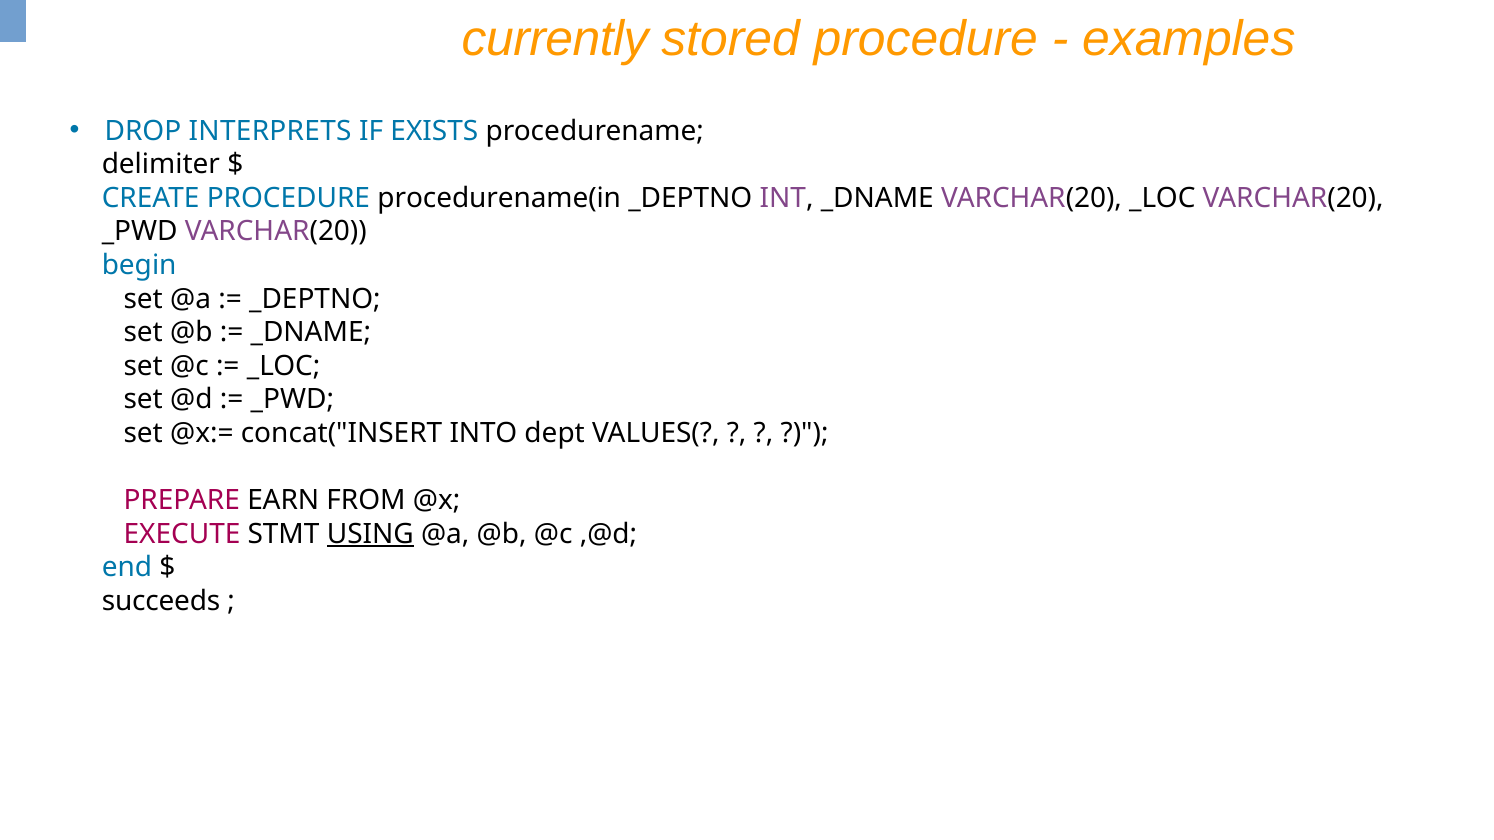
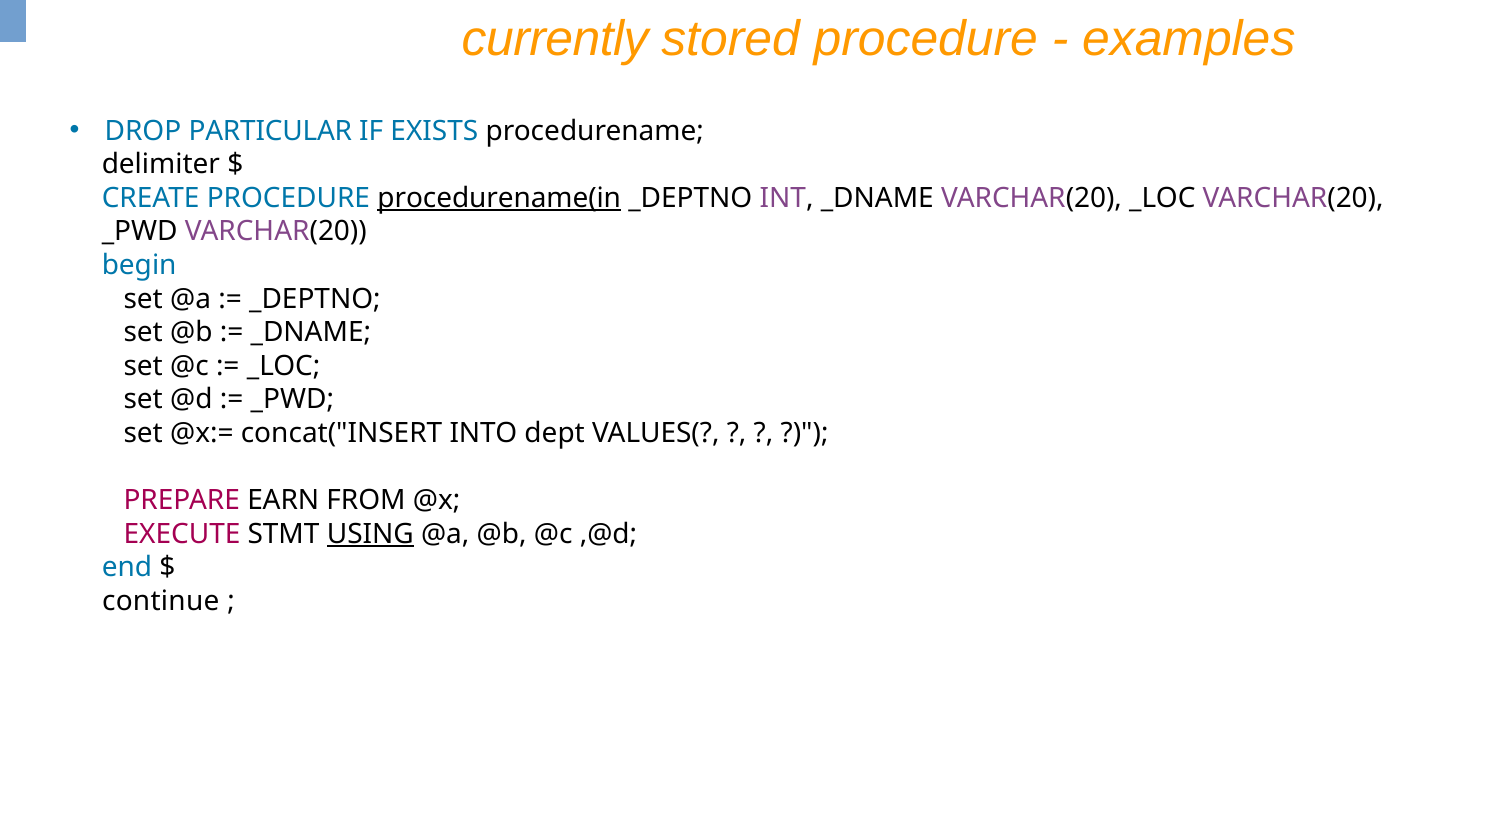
INTERPRETS: INTERPRETS -> PARTICULAR
procedurename(in underline: none -> present
succeeds: succeeds -> continue
